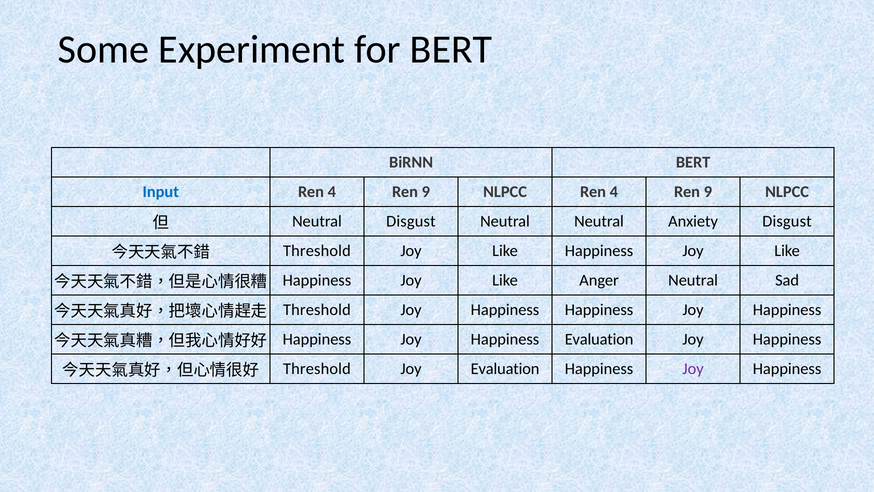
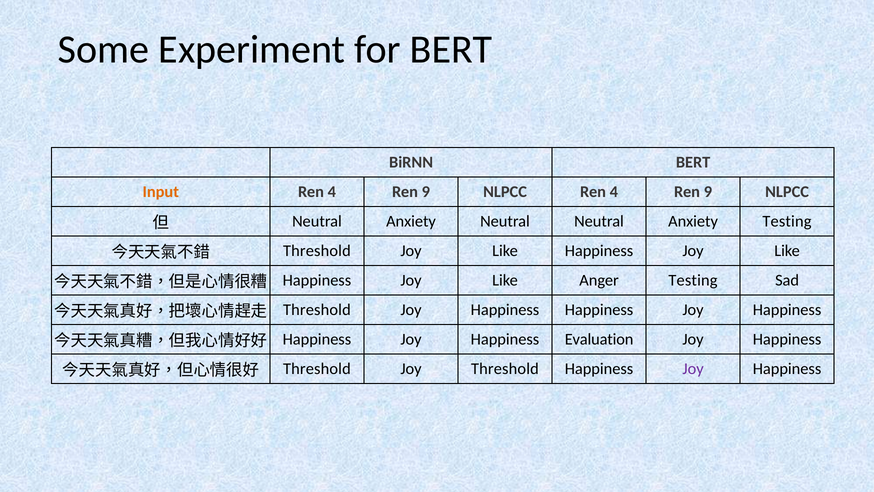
Input colour: blue -> orange
Disgust at (411, 221): Disgust -> Anxiety
Anxiety Disgust: Disgust -> Testing
Anger Neutral: Neutral -> Testing
Joy Evaluation: Evaluation -> Threshold
